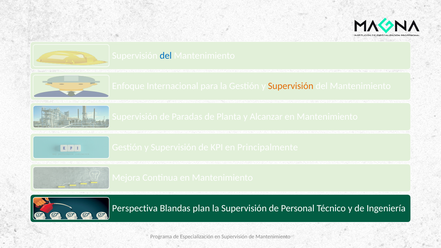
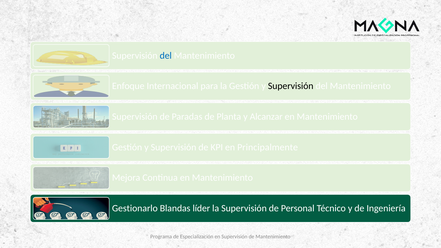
Supervisión at (291, 86) colour: orange -> black
Perspectiva: Perspectiva -> Gestionarlo
plan: plan -> líder
